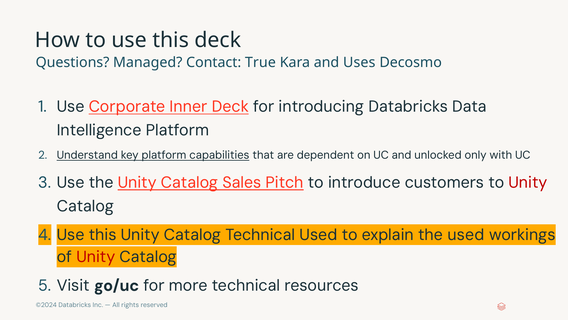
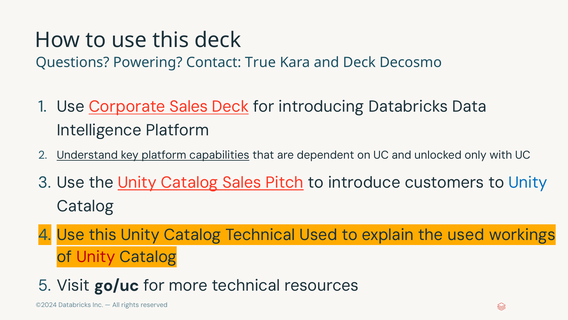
Managed: Managed -> Powering
and Uses: Uses -> Deck
Corporate Inner: Inner -> Sales
Unity at (528, 182) colour: red -> blue
